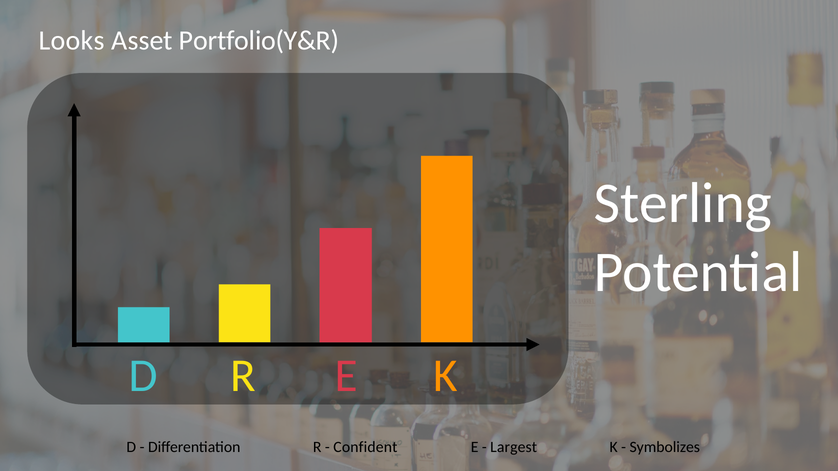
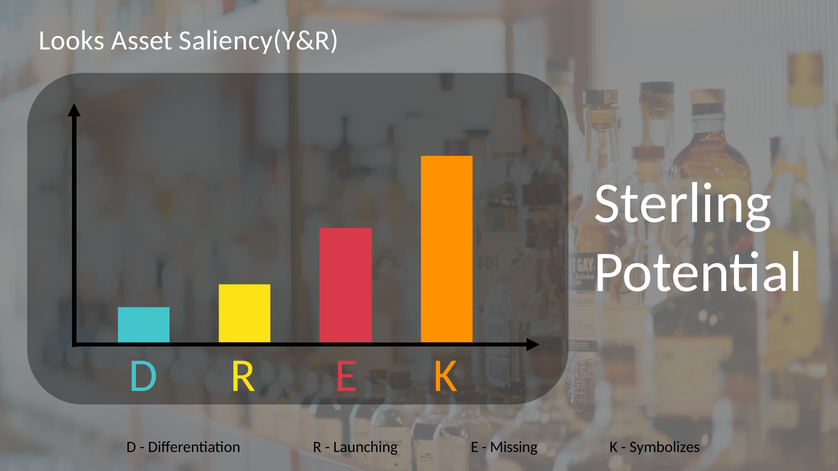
Portfolio(Y&R: Portfolio(Y&R -> Saliency(Y&R
Confident: Confident -> Launching
Largest: Largest -> Missing
